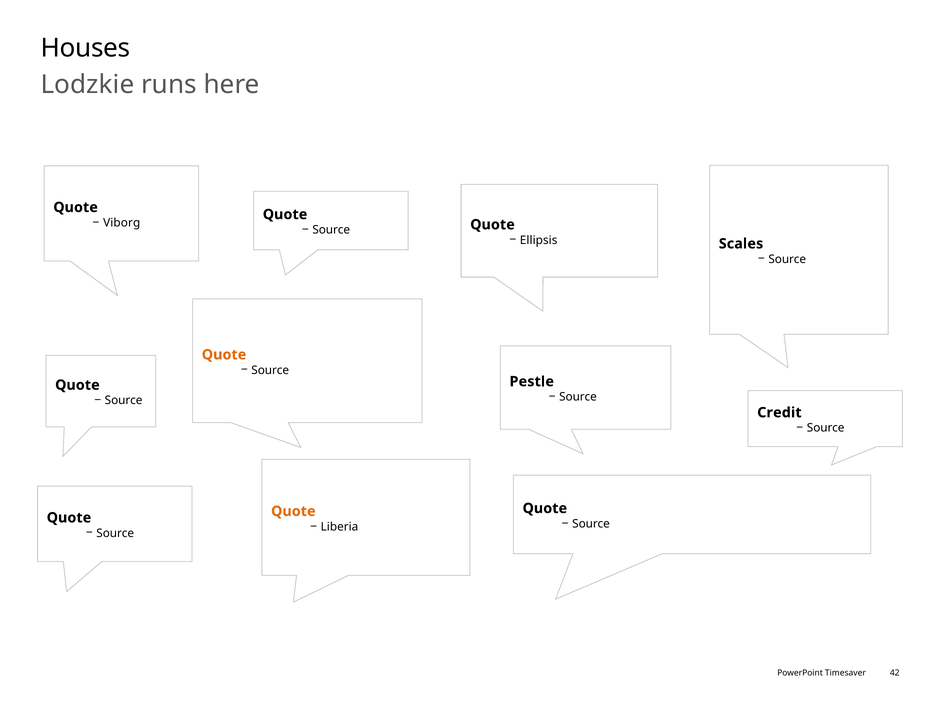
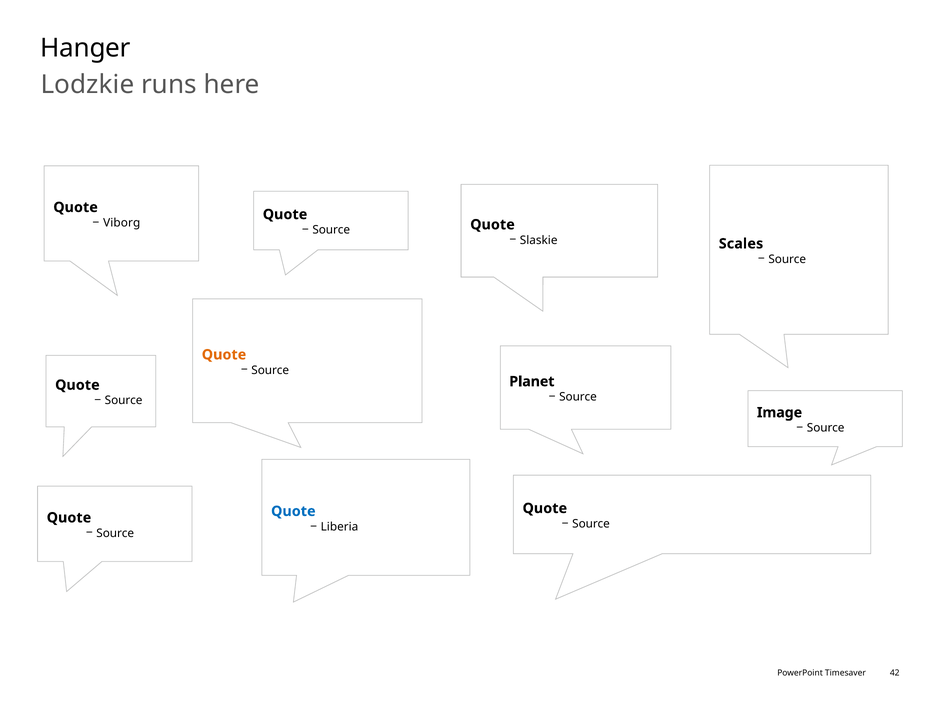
Houses: Houses -> Hanger
Ellipsis: Ellipsis -> Slaskie
Pestle: Pestle -> Planet
Credit: Credit -> Image
Quote at (293, 511) colour: orange -> blue
